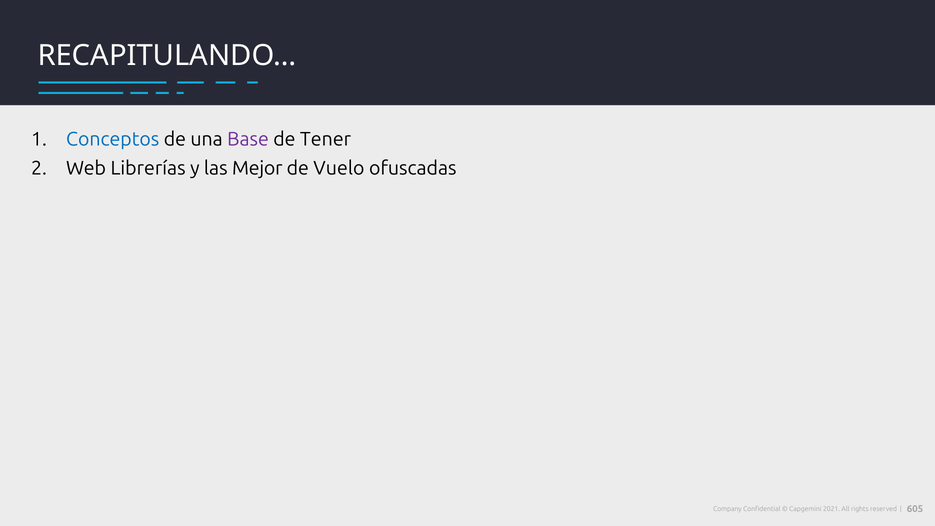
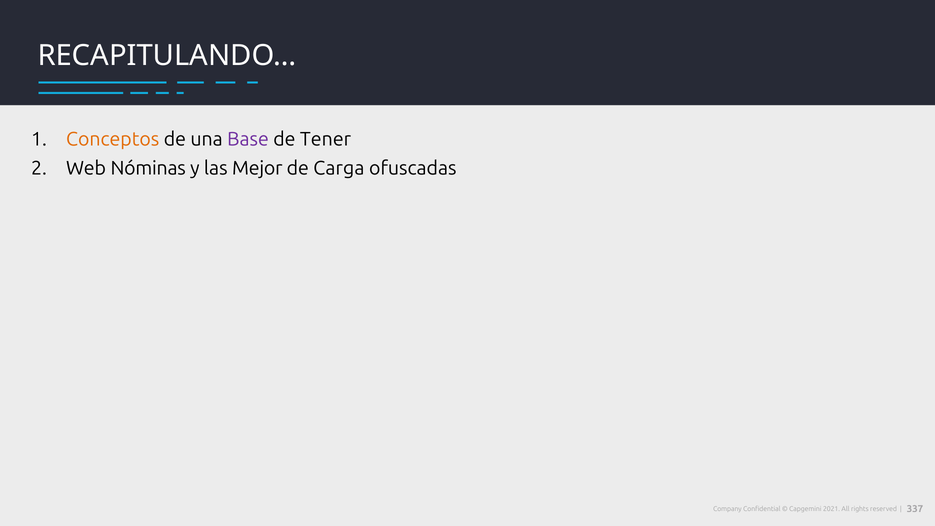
Conceptos colour: blue -> orange
Librerías: Librerías -> Nóminas
Vuelo: Vuelo -> Carga
605: 605 -> 337
